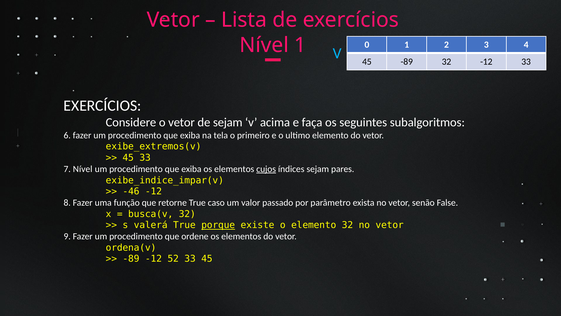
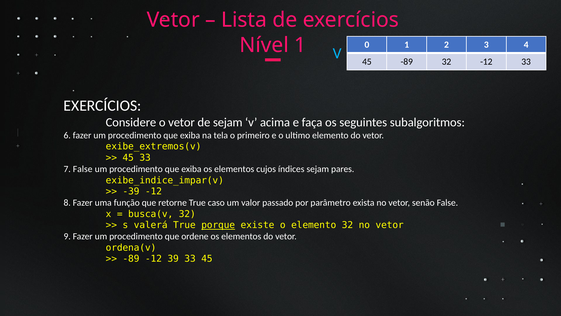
7 Nível: Nível -> False
cujos underline: present -> none
-46: -46 -> -39
52: 52 -> 39
